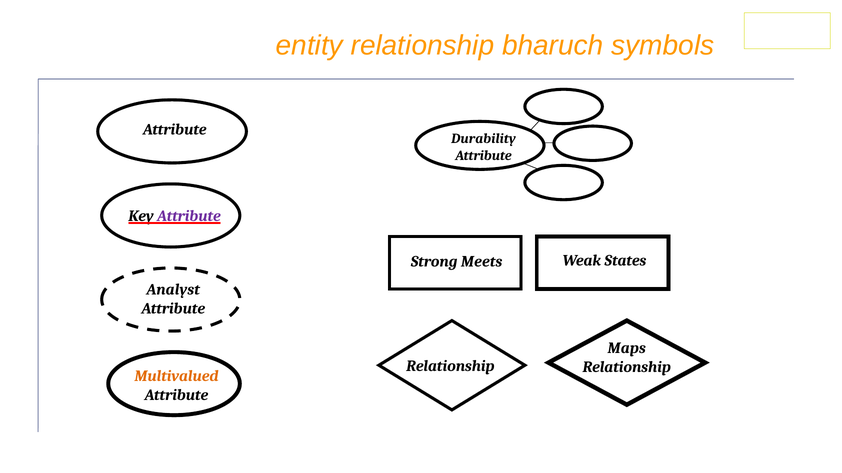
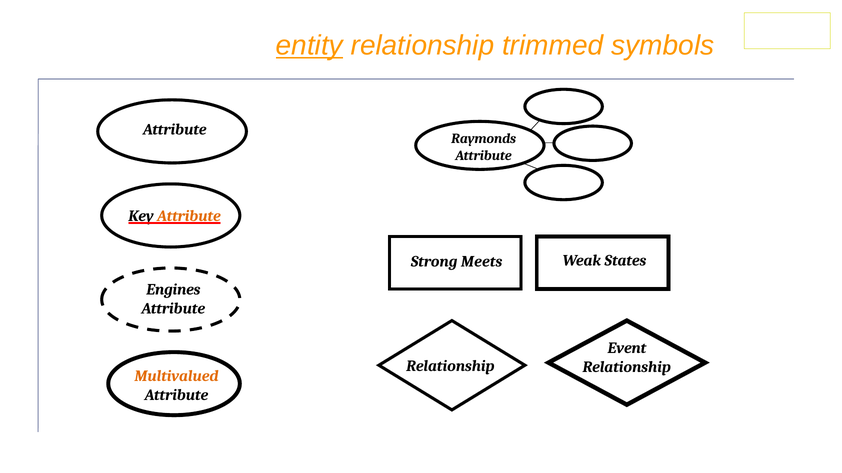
entity underline: none -> present
bharuch: bharuch -> trimmed
Durability: Durability -> Raymonds
Attribute at (189, 217) colour: purple -> orange
Analyst: Analyst -> Engines
Maps: Maps -> Event
